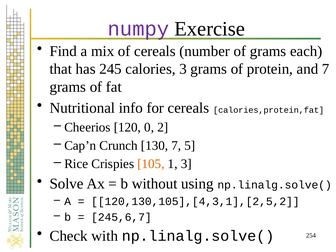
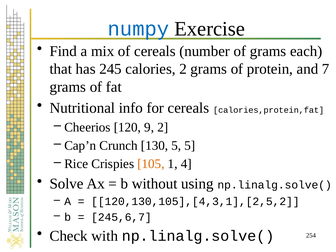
numpy colour: purple -> blue
calories 3: 3 -> 2
0: 0 -> 9
130 7: 7 -> 5
1 3: 3 -> 4
